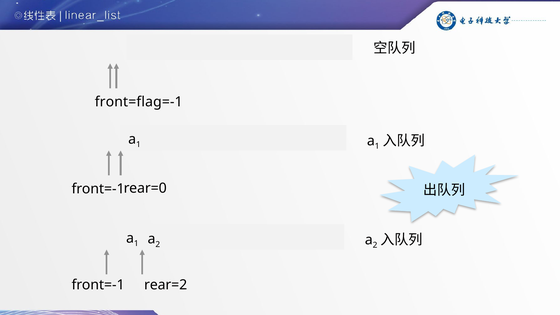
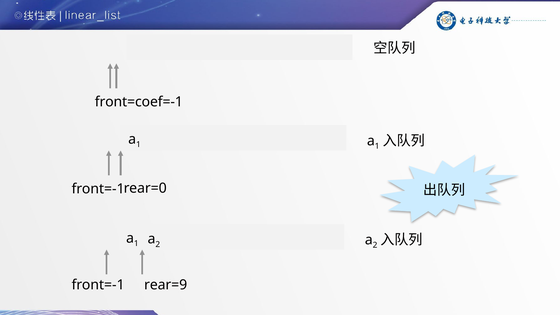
front=flag=-1: front=flag=-1 -> front=coef=-1
rear=2: rear=2 -> rear=9
